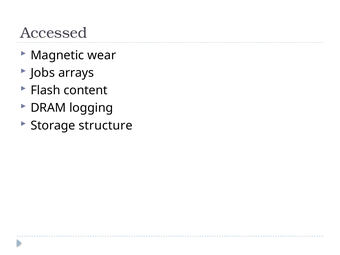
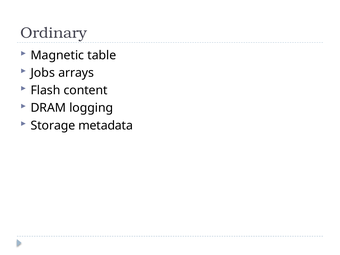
Accessed: Accessed -> Ordinary
wear: wear -> table
structure: structure -> metadata
